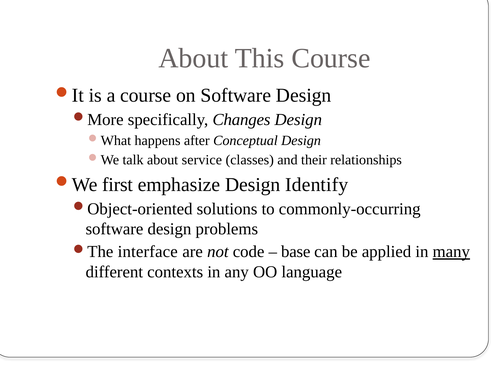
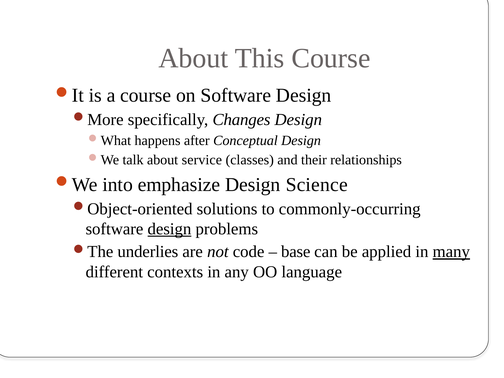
first: first -> into
Identify: Identify -> Science
design at (169, 229) underline: none -> present
interface: interface -> underlies
